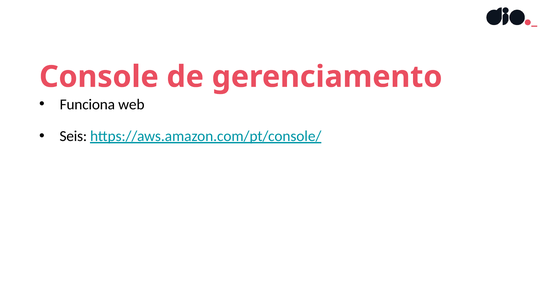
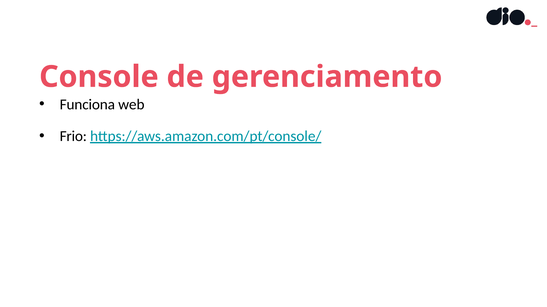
Seis: Seis -> Frio
